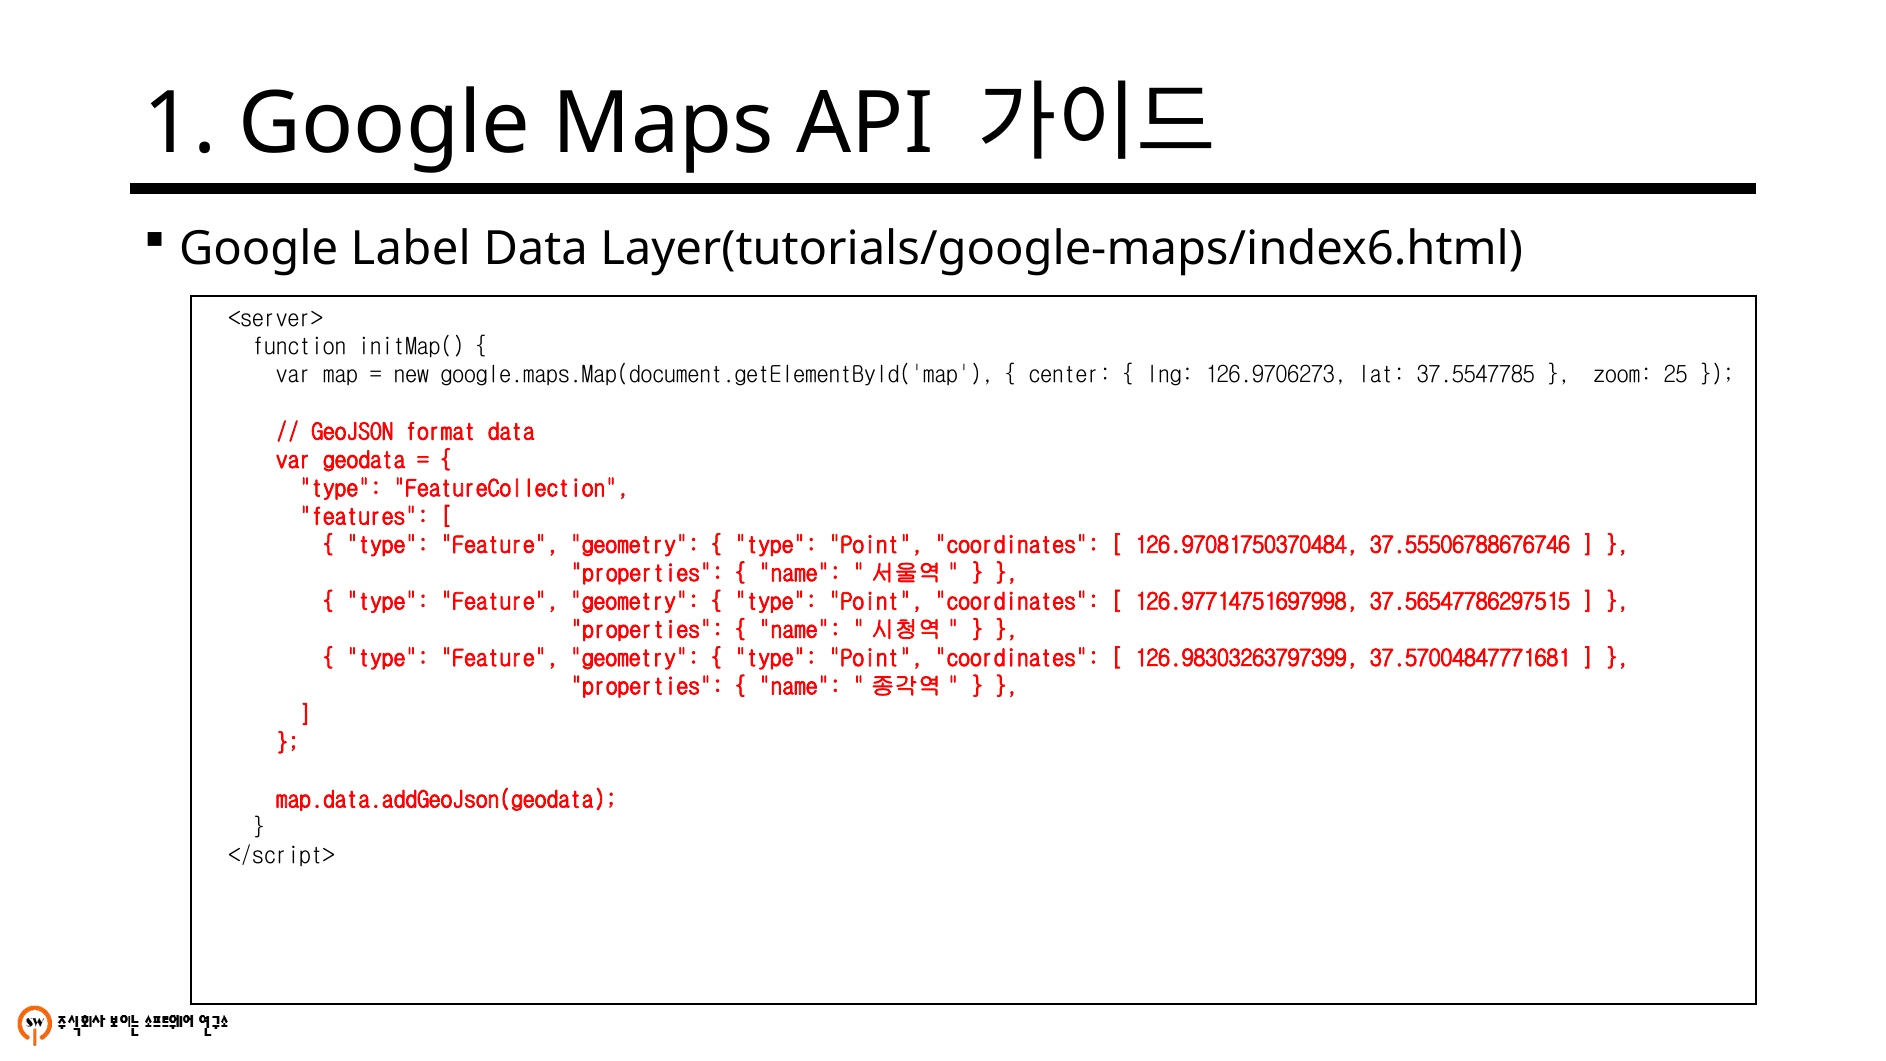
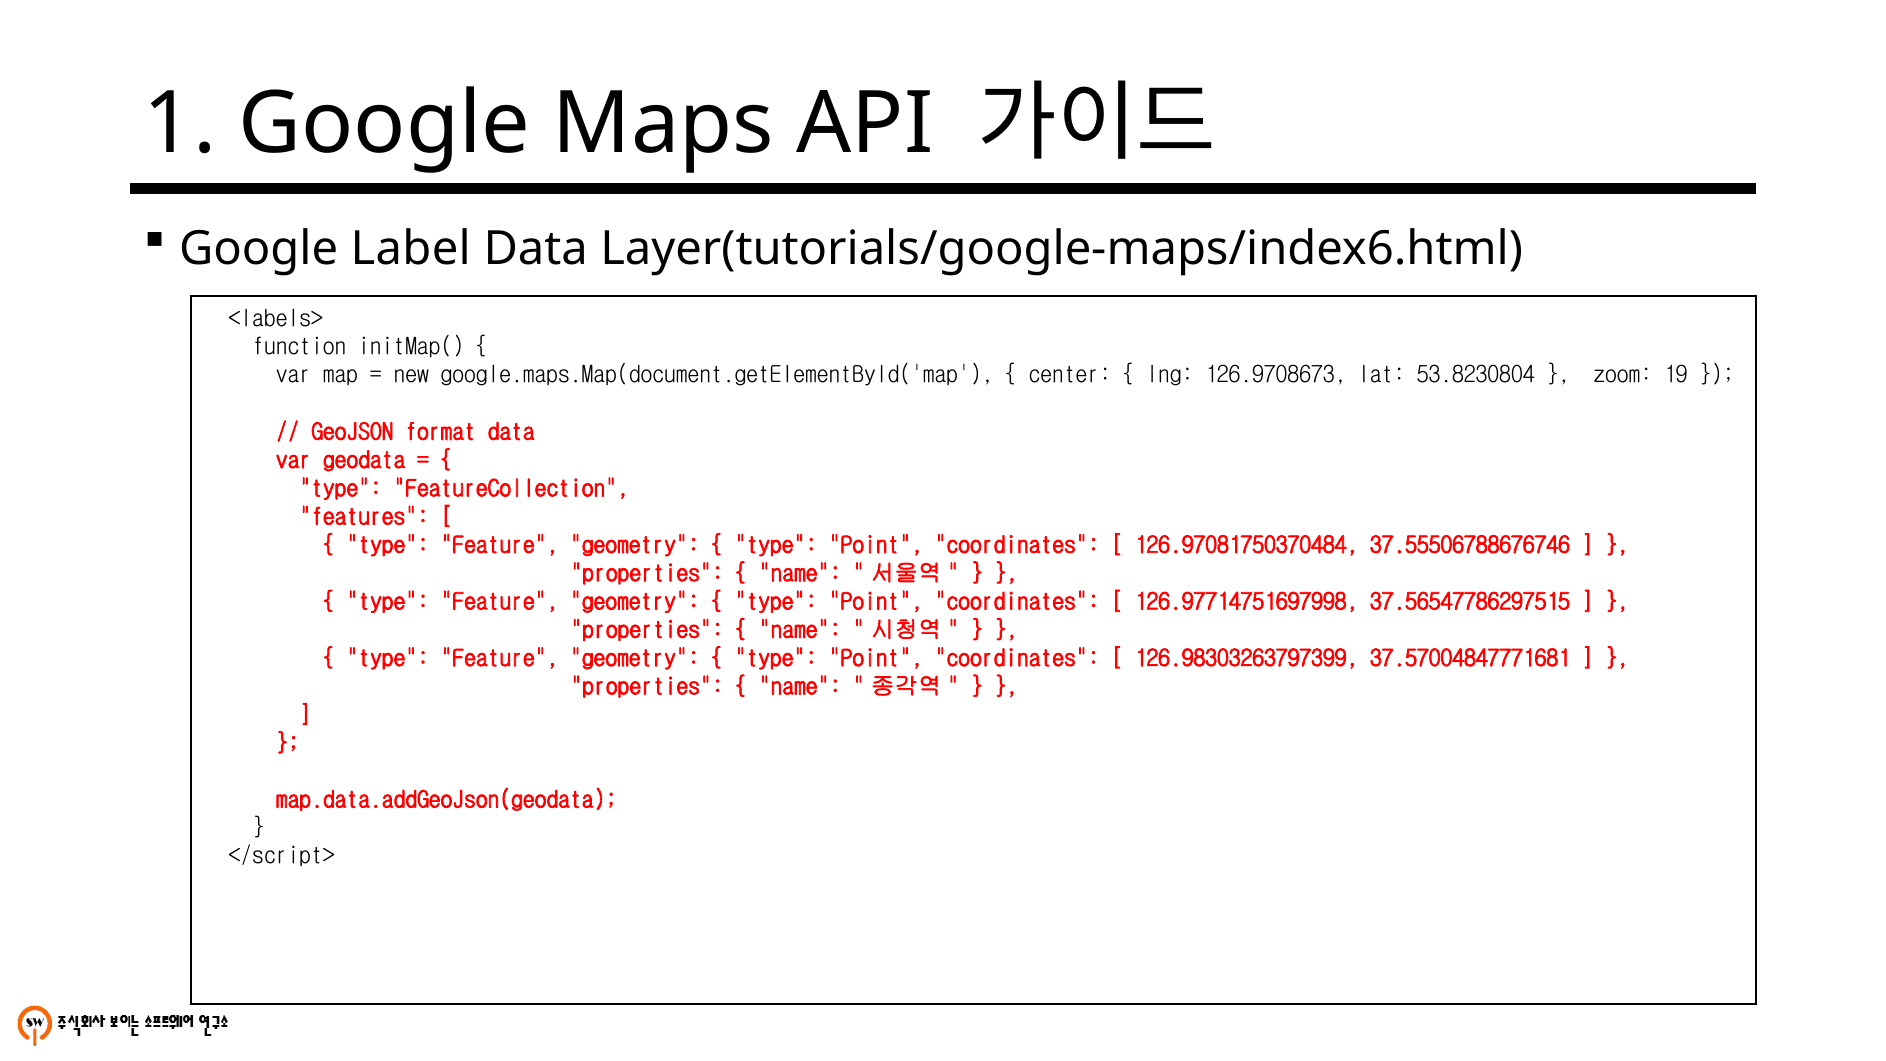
<server>: <server> -> <labels>
126.9706273: 126.9706273 -> 126.9708673
37.5547785: 37.5547785 -> 53.8230804
25: 25 -> 19
